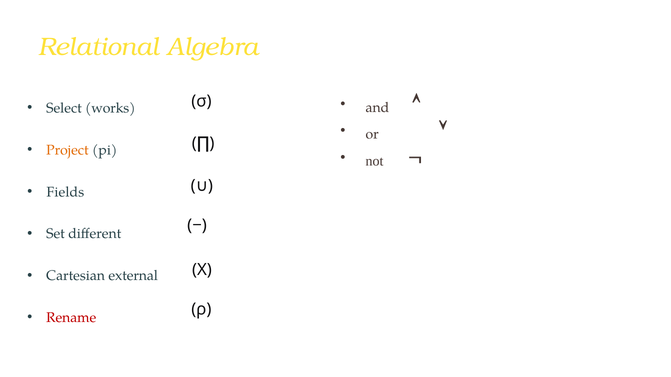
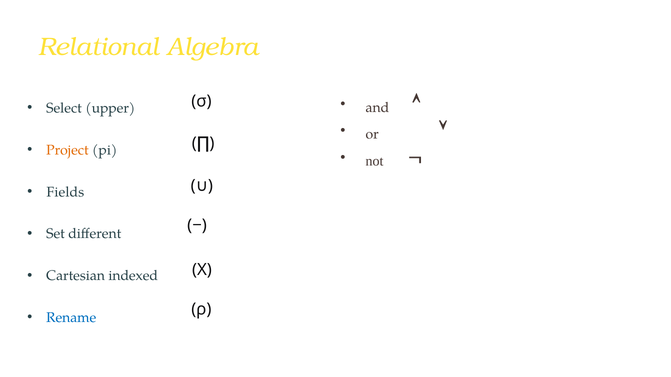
works: works -> upper
external: external -> indexed
Rename colour: red -> blue
